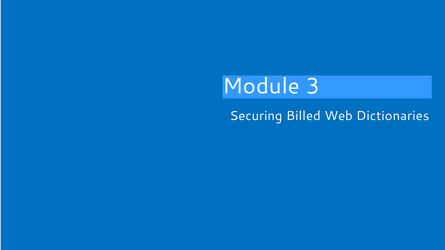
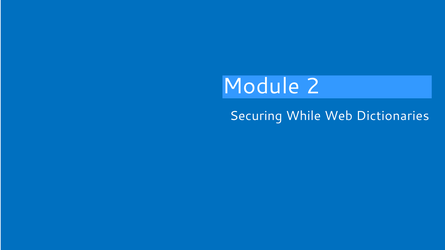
3: 3 -> 2
Billed: Billed -> While
